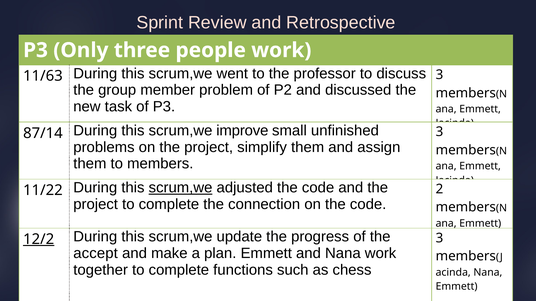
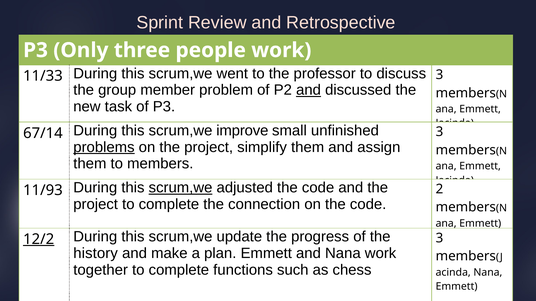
11/63: 11/63 -> 11/33
and at (309, 90) underline: none -> present
87/14: 87/14 -> 67/14
problems underline: none -> present
11/22: 11/22 -> 11/93
accept: accept -> history
